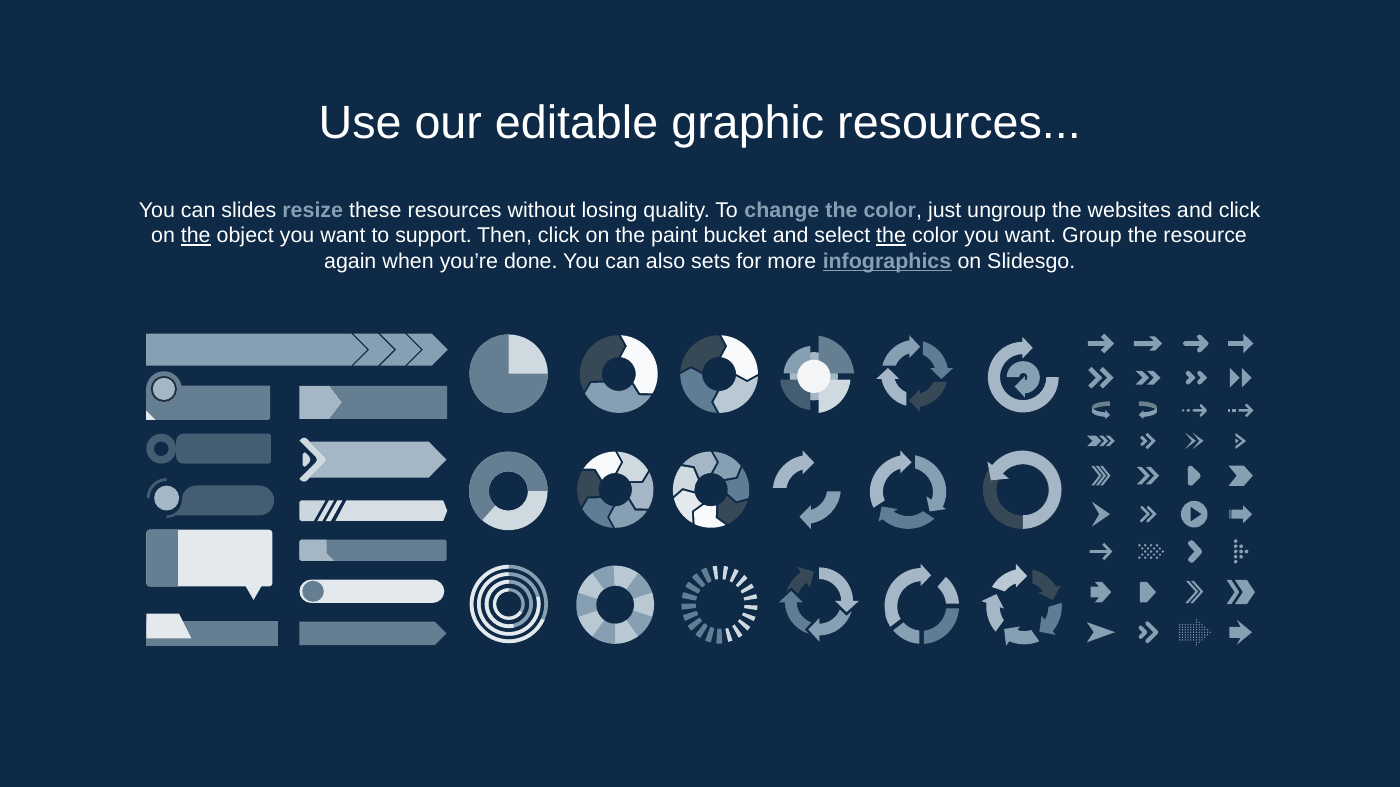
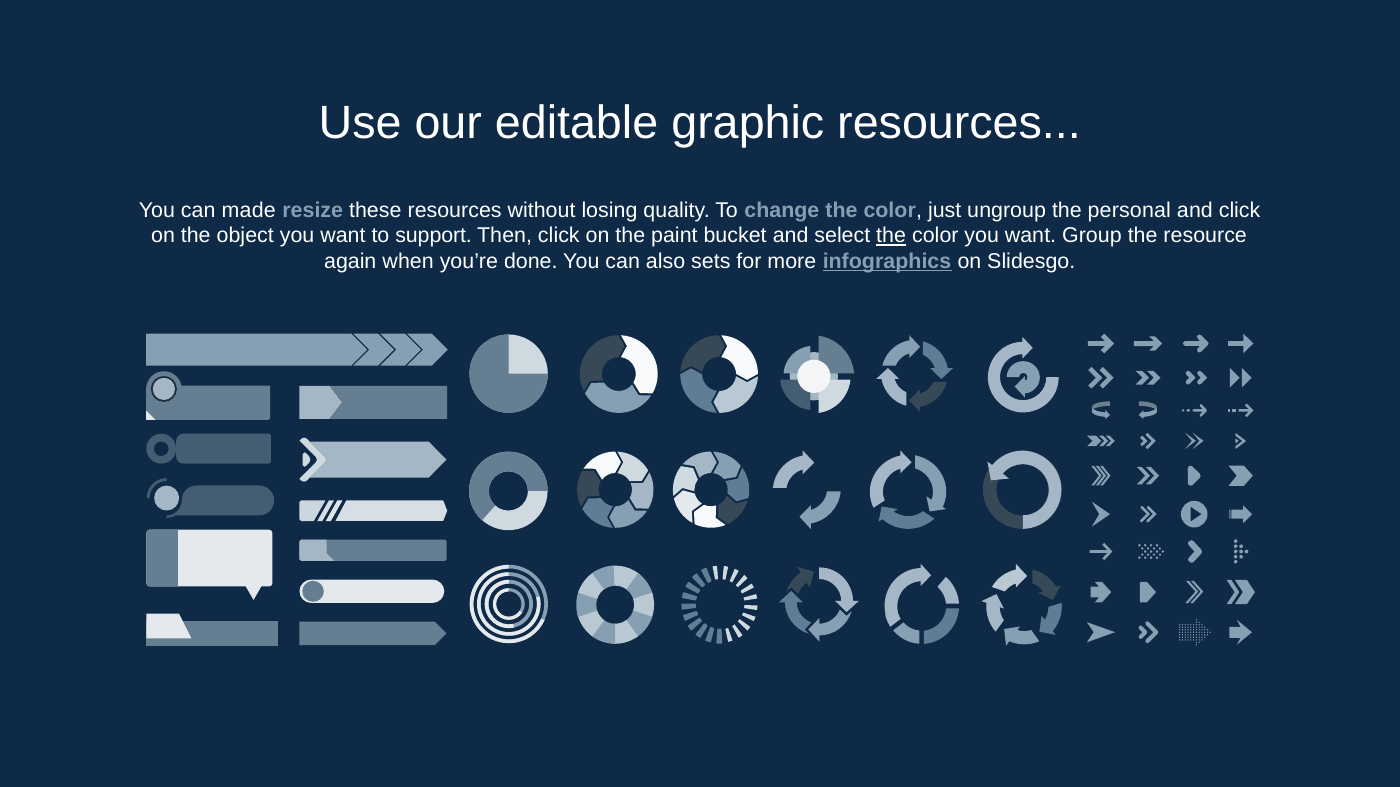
slides: slides -> made
websites: websites -> personal
the at (196, 236) underline: present -> none
